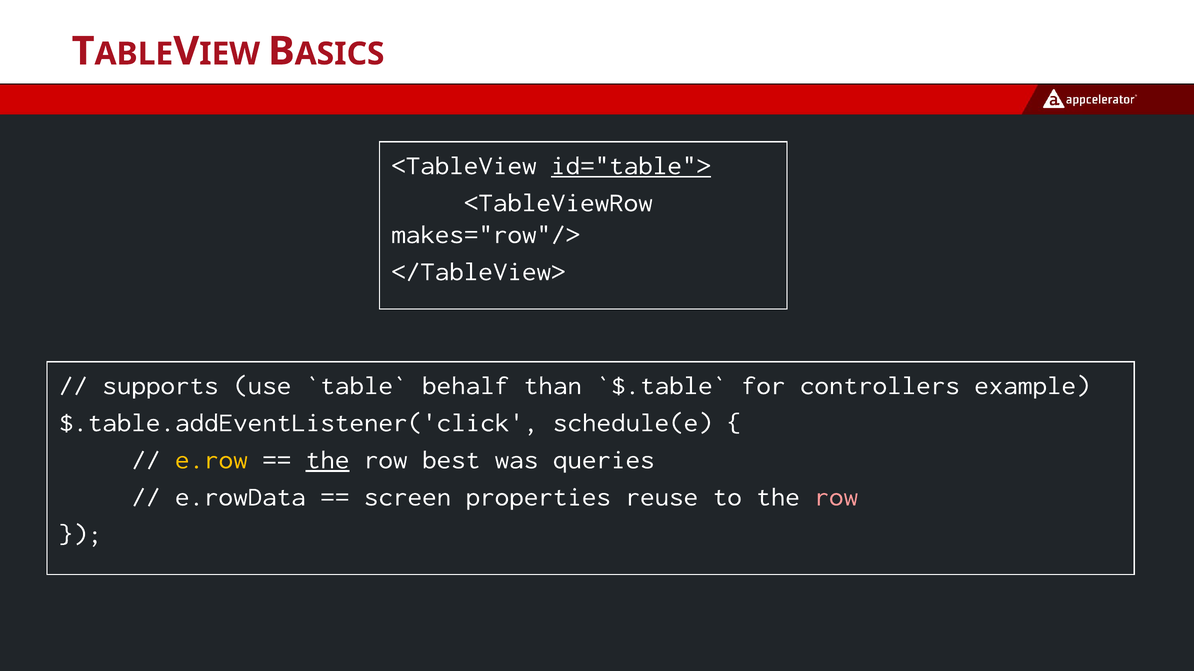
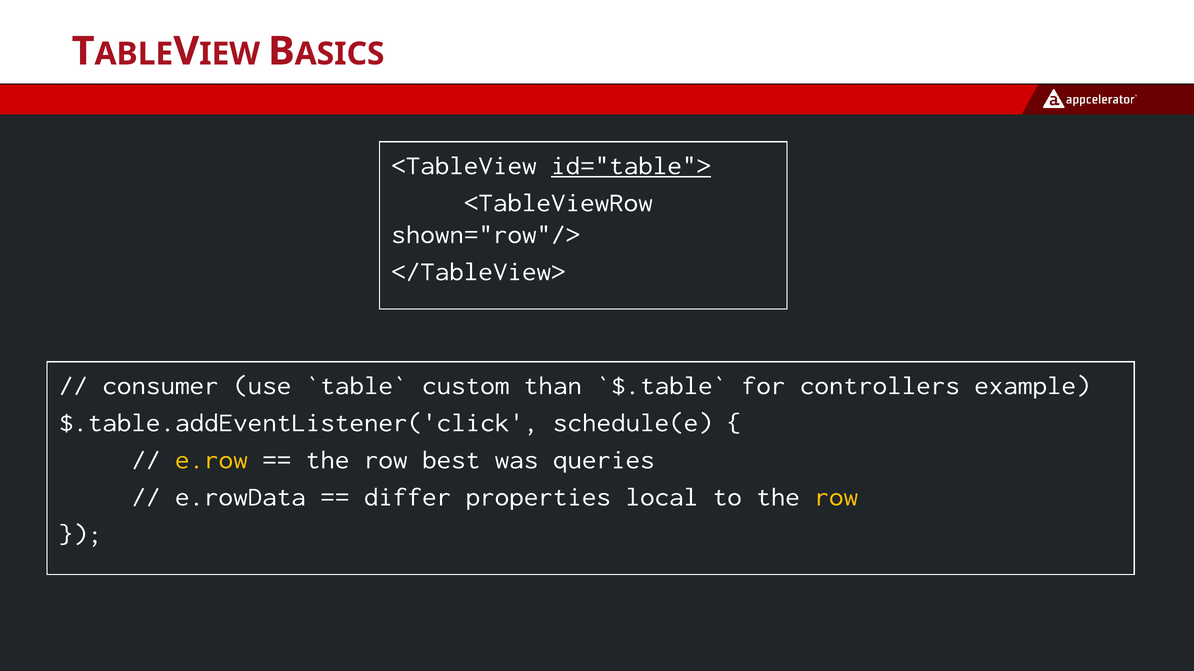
makes="row"/>: makes="row"/> -> shown="row"/>
supports: supports -> consumer
behalf: behalf -> custom
the at (328, 460) underline: present -> none
screen: screen -> differ
reuse: reuse -> local
row at (836, 497) colour: pink -> yellow
